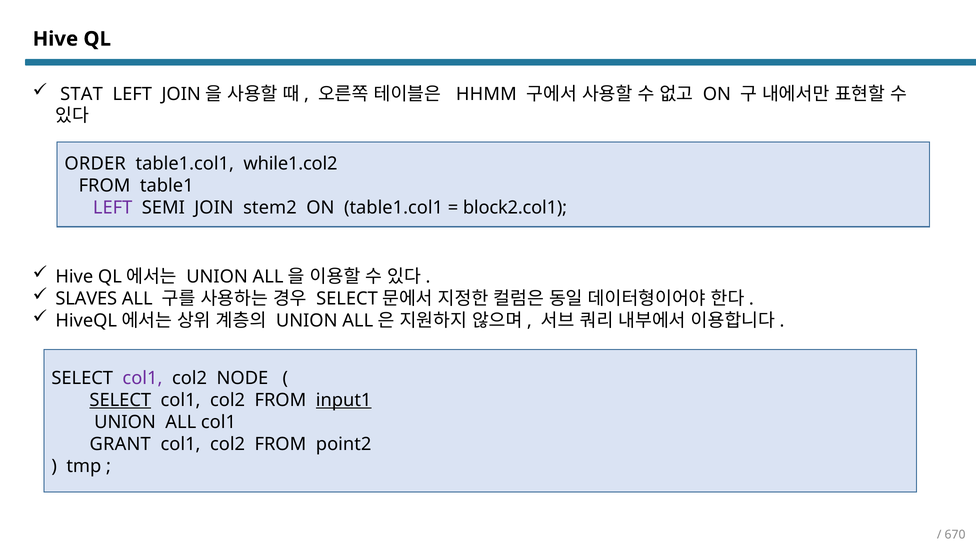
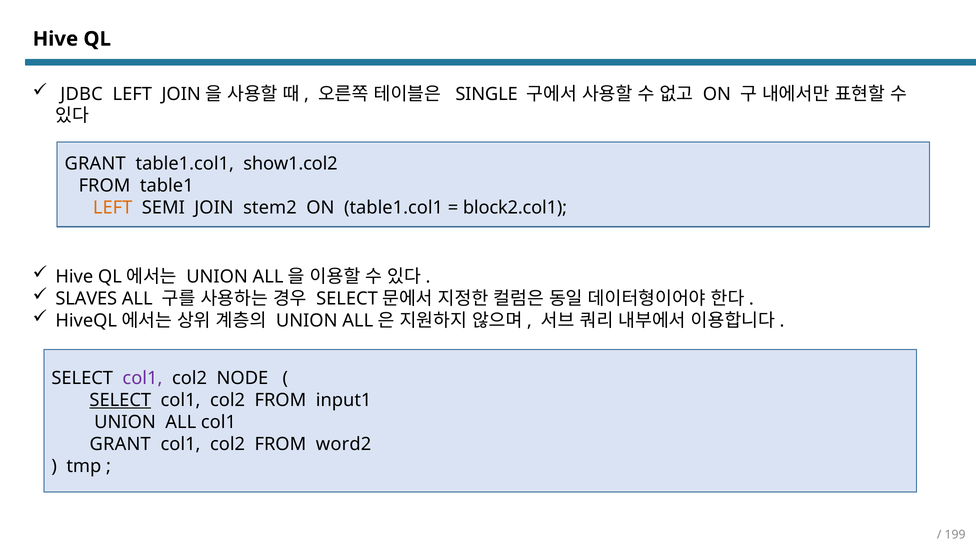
STAT: STAT -> JDBC
HHMM: HHMM -> SINGLE
ORDER at (95, 164): ORDER -> GRANT
while1.col2: while1.col2 -> show1.col2
LEFT at (113, 208) colour: purple -> orange
input1 underline: present -> none
point2: point2 -> word2
670: 670 -> 199
